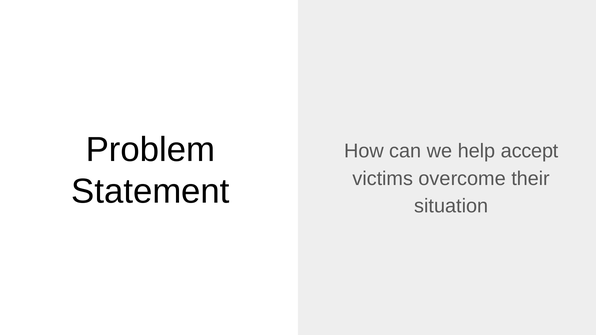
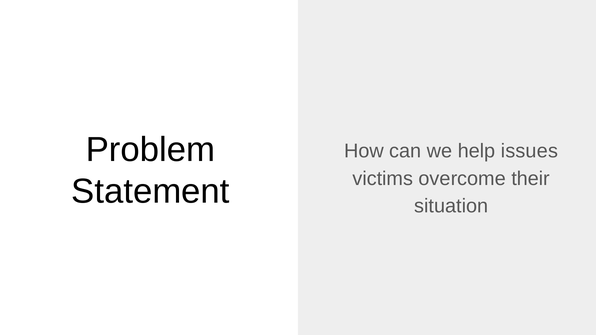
accept: accept -> issues
